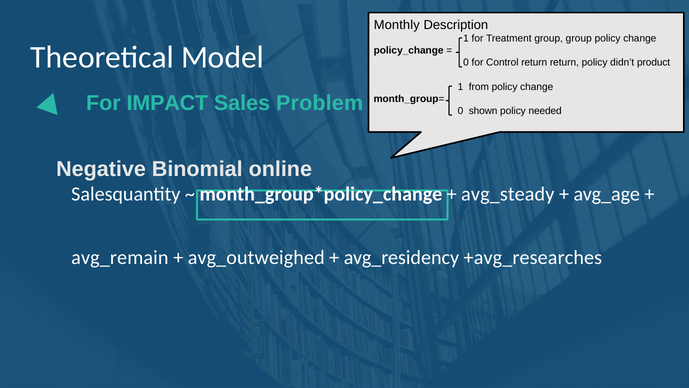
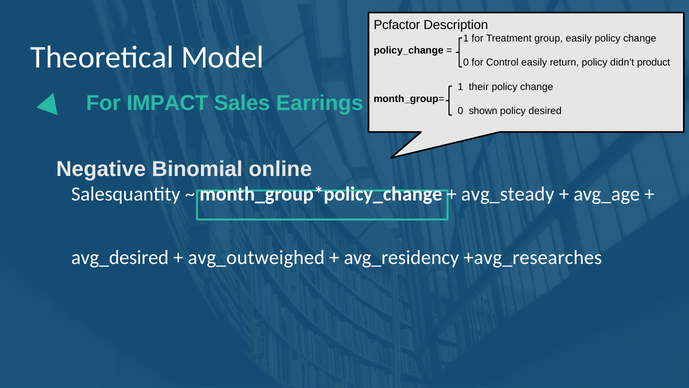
Monthly: Monthly -> Pcfactor
group group: group -> easily
Control return: return -> easily
from: from -> their
Problem: Problem -> Earrings
needed: needed -> desired
avg_remain: avg_remain -> avg_desired
